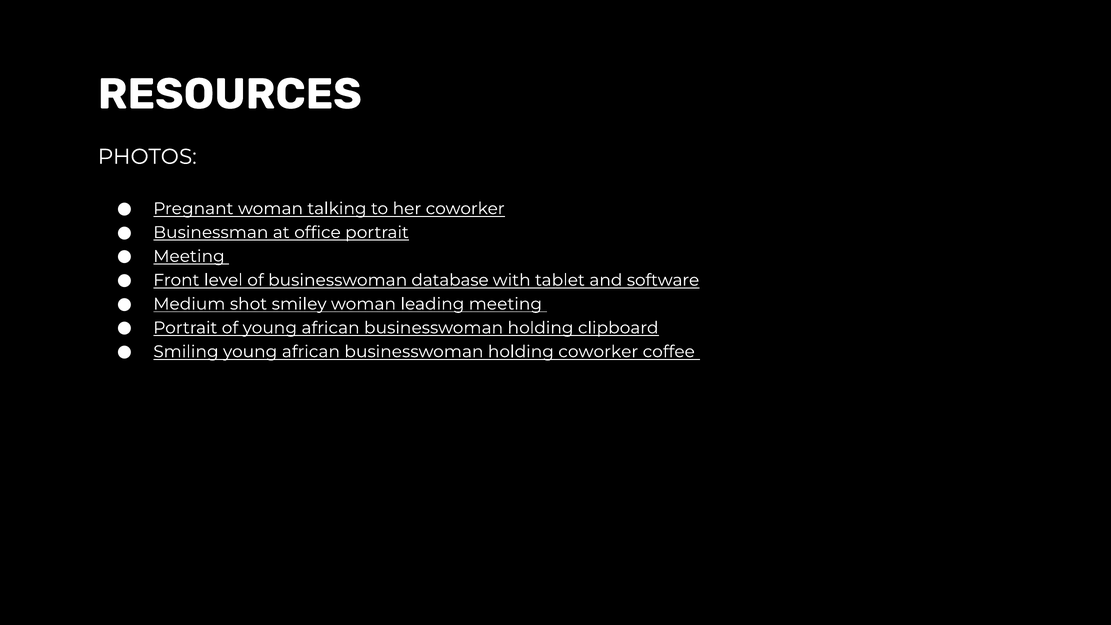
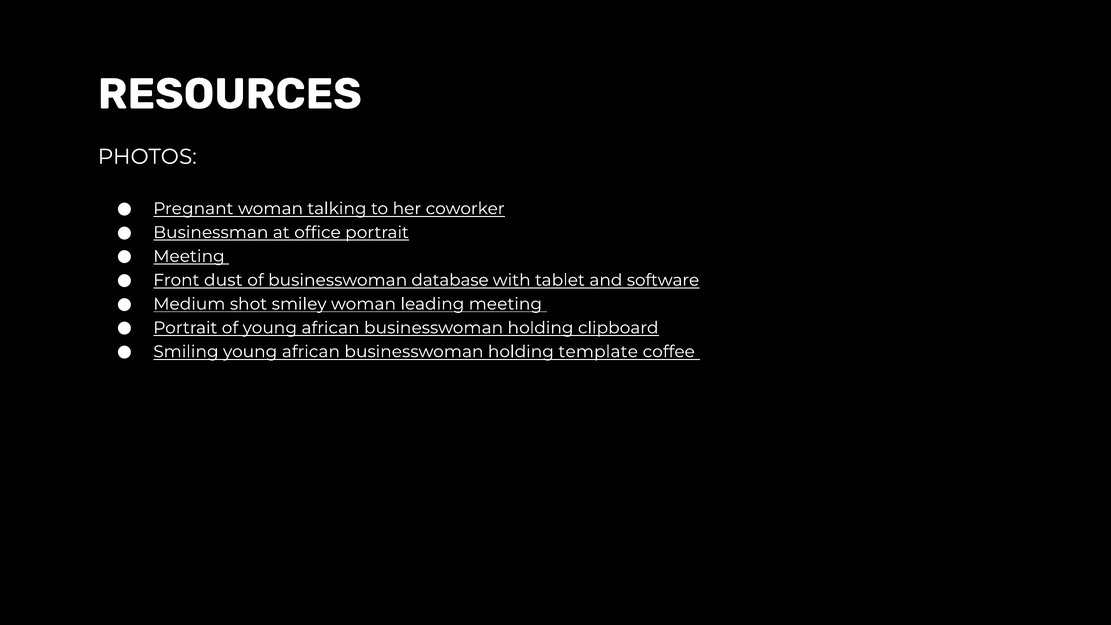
level: level -> dust
holding coworker: coworker -> template
